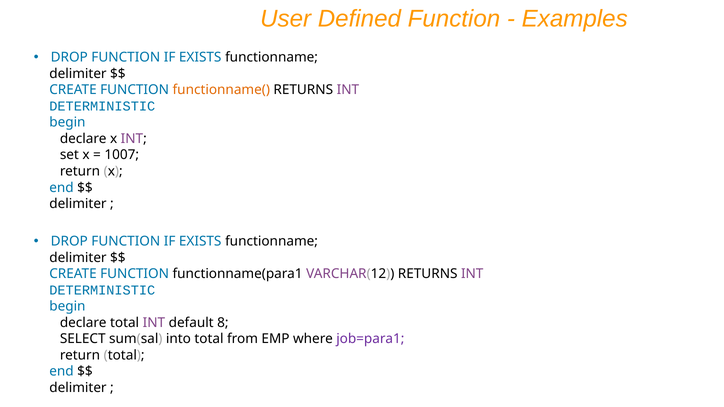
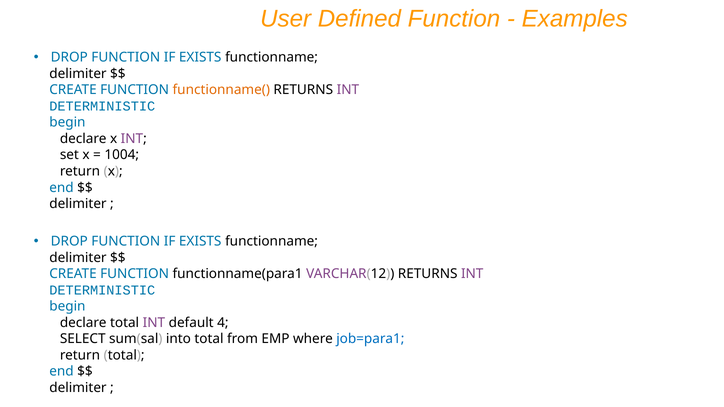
1007: 1007 -> 1004
8: 8 -> 4
job=para1 colour: purple -> blue
